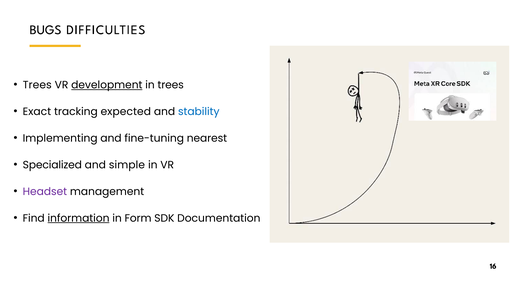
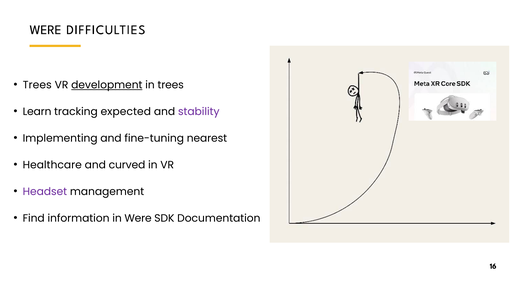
BUGS at (46, 30): BUGS -> WERE
Exact: Exact -> Learn
stability colour: blue -> purple
Specialized: Specialized -> Healthcare
simple: simple -> curved
information underline: present -> none
in Form: Form -> Were
